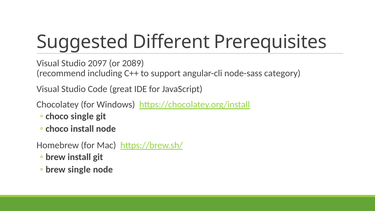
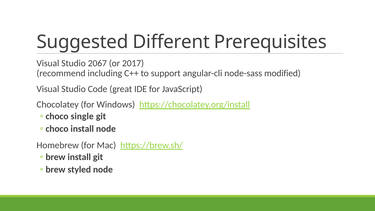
2097: 2097 -> 2067
2089: 2089 -> 2017
category: category -> modified
single at (79, 170): single -> styled
